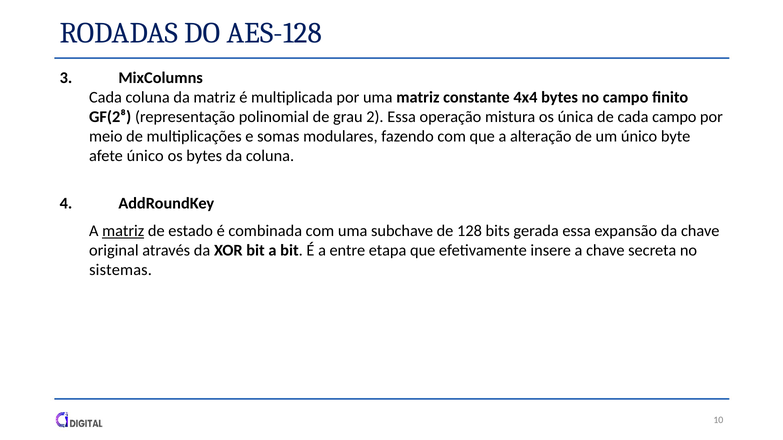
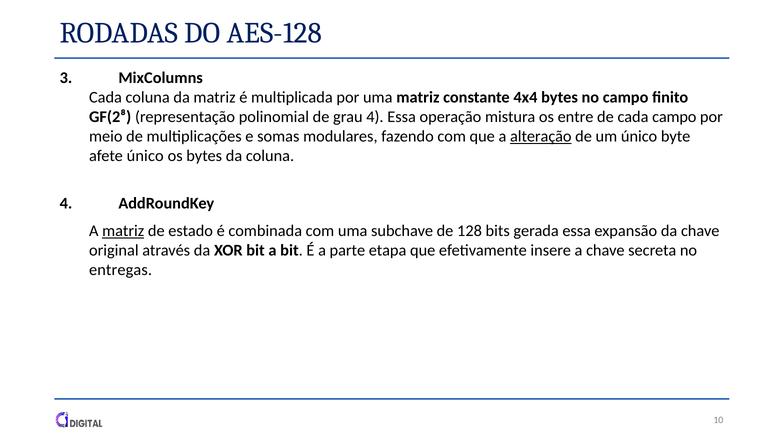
grau 2: 2 -> 4
única: única -> entre
alteração underline: none -> present
entre: entre -> parte
sistemas: sistemas -> entregas
